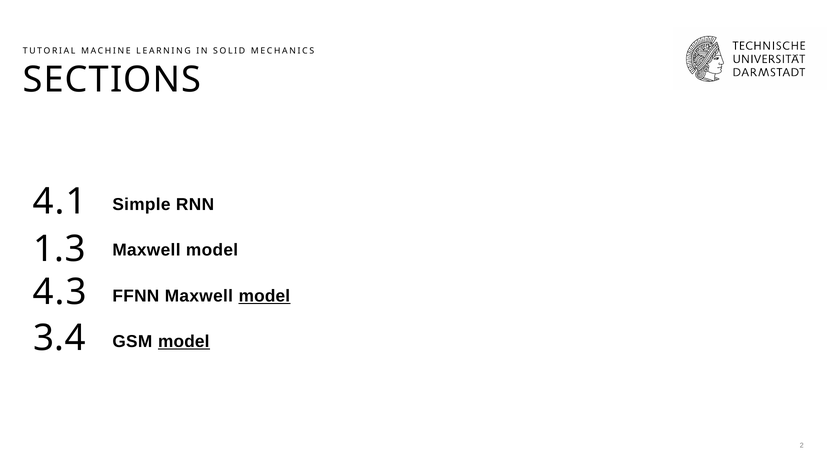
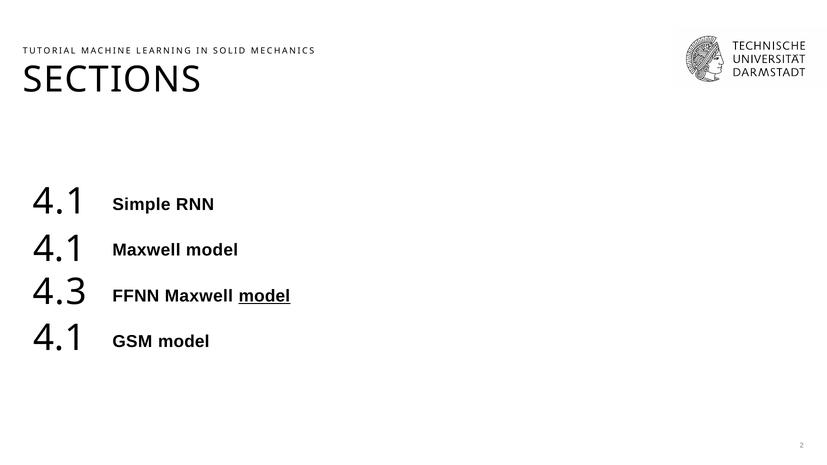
1.3 at (59, 249): 1.3 -> 4.1
3.4 at (59, 338): 3.4 -> 4.1
model at (184, 342) underline: present -> none
